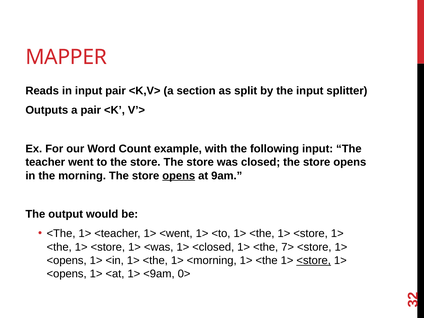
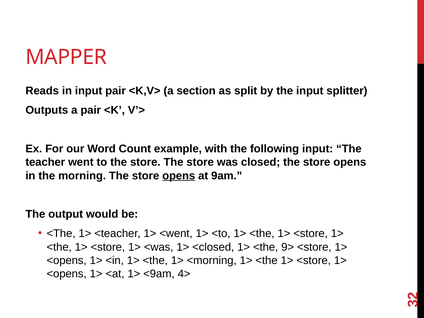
7>: 7> -> 9>
<store at (314, 260) underline: present -> none
0>: 0> -> 4>
